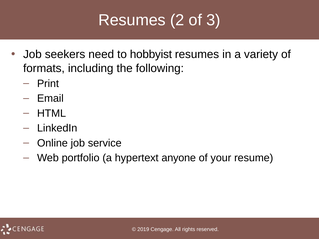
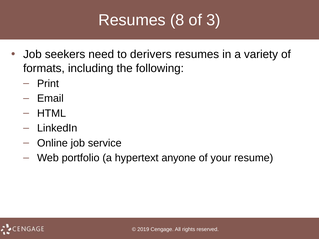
2: 2 -> 8
hobbyist: hobbyist -> derivers
